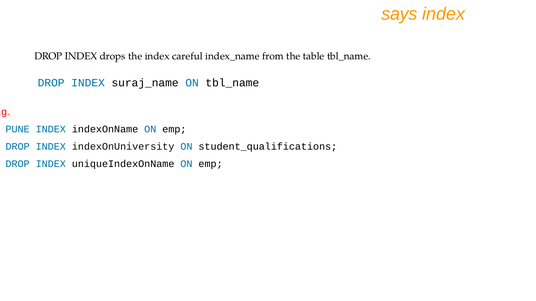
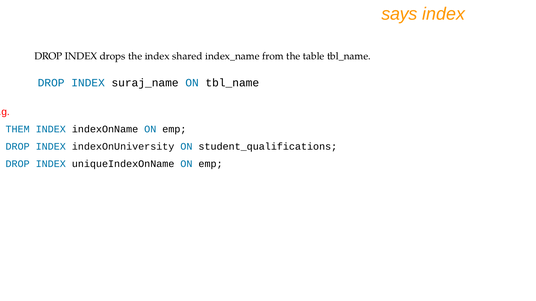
careful: careful -> shared
PUNE: PUNE -> THEM
